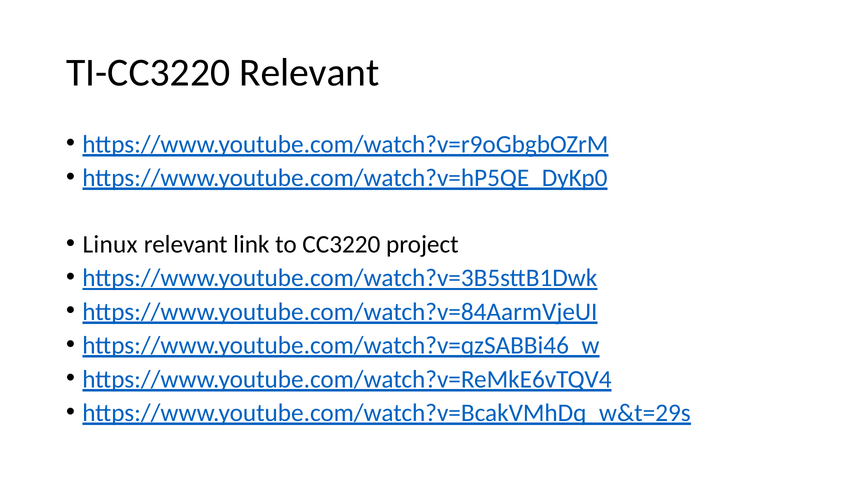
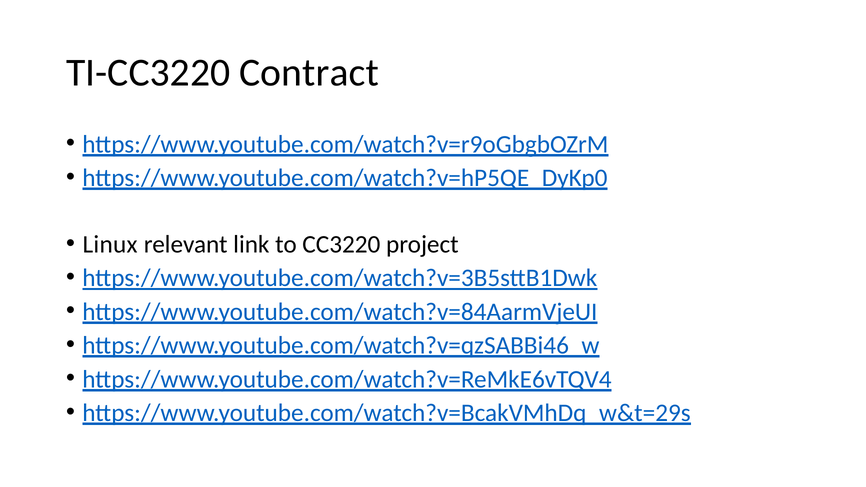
TI-CC3220 Relevant: Relevant -> Contract
